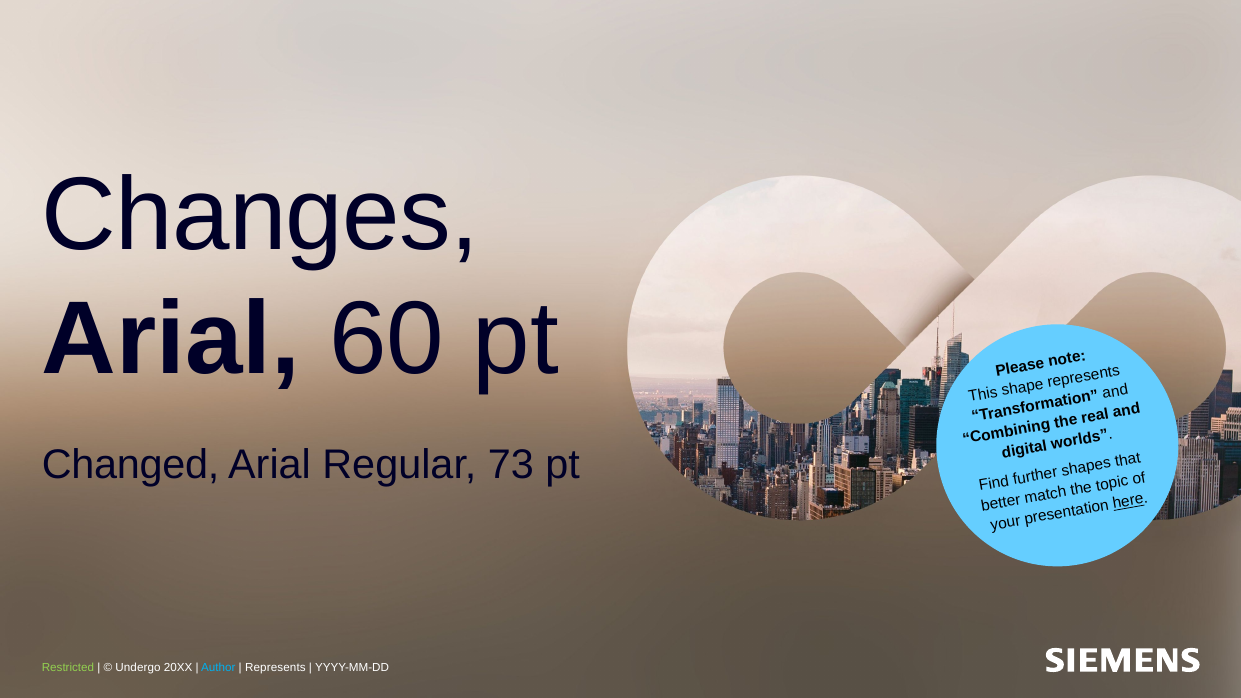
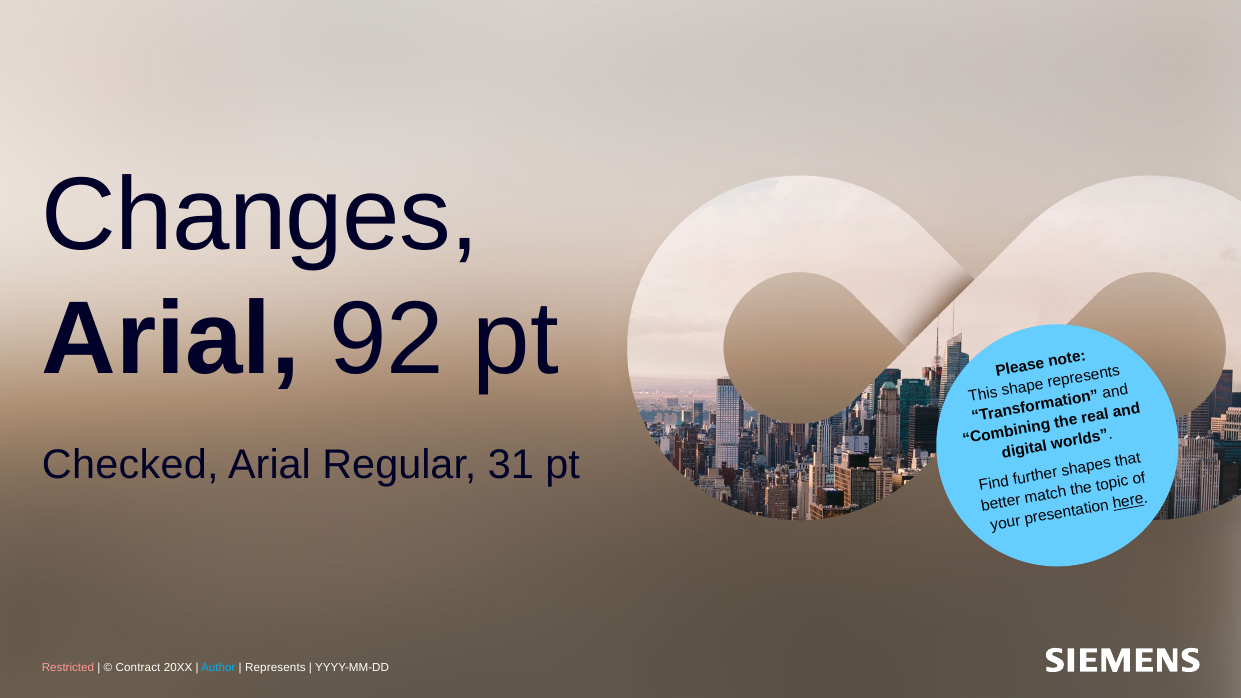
60: 60 -> 92
Changed: Changed -> Checked
73: 73 -> 31
Restricted colour: light green -> pink
Undergo: Undergo -> Contract
